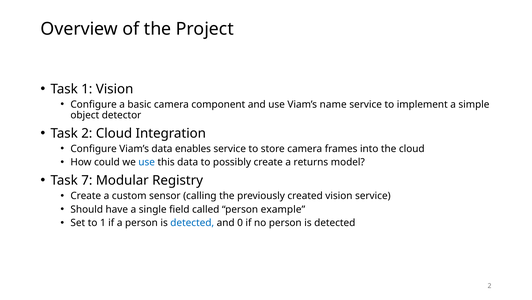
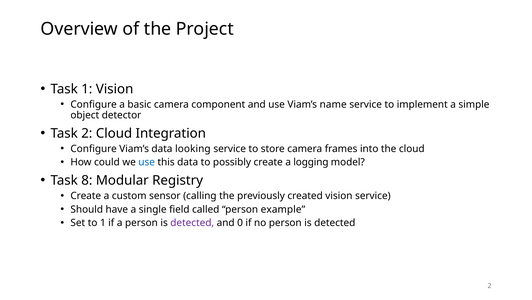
enables: enables -> looking
returns: returns -> logging
7: 7 -> 8
detected at (192, 222) colour: blue -> purple
